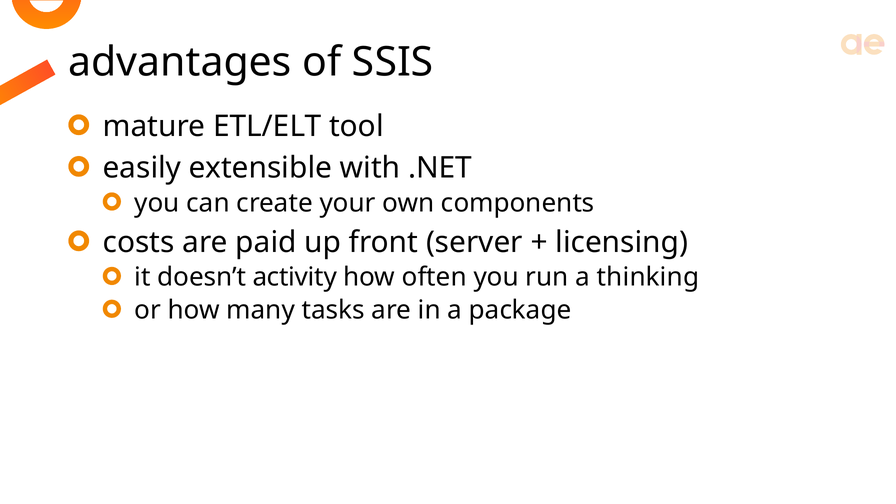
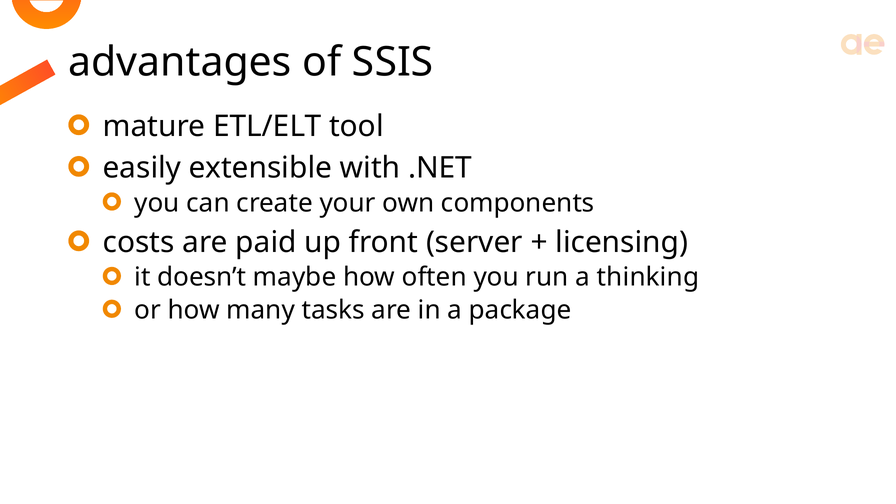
activity: activity -> maybe
